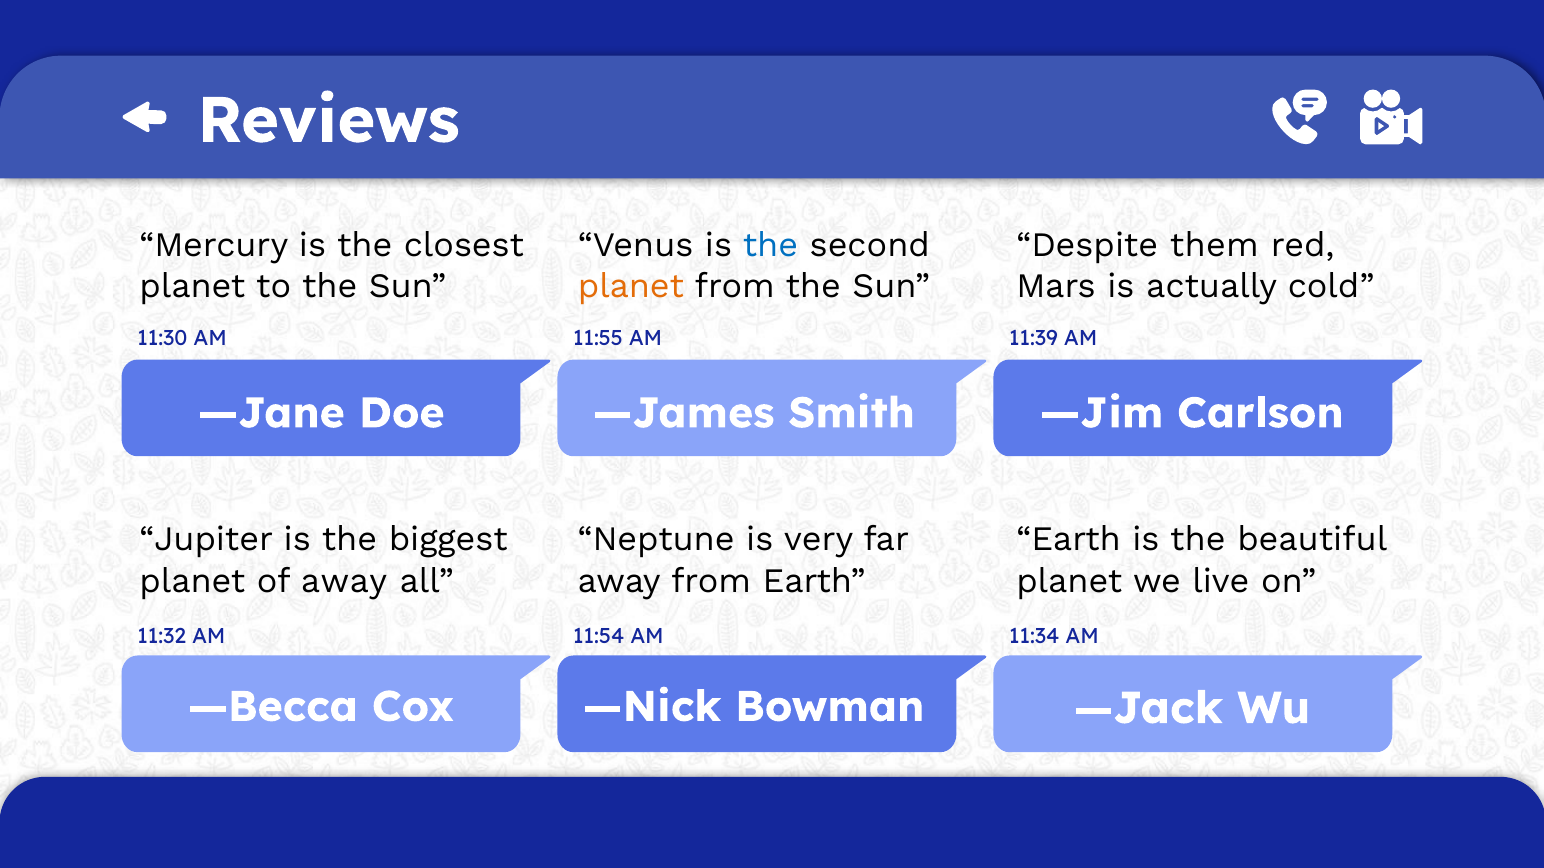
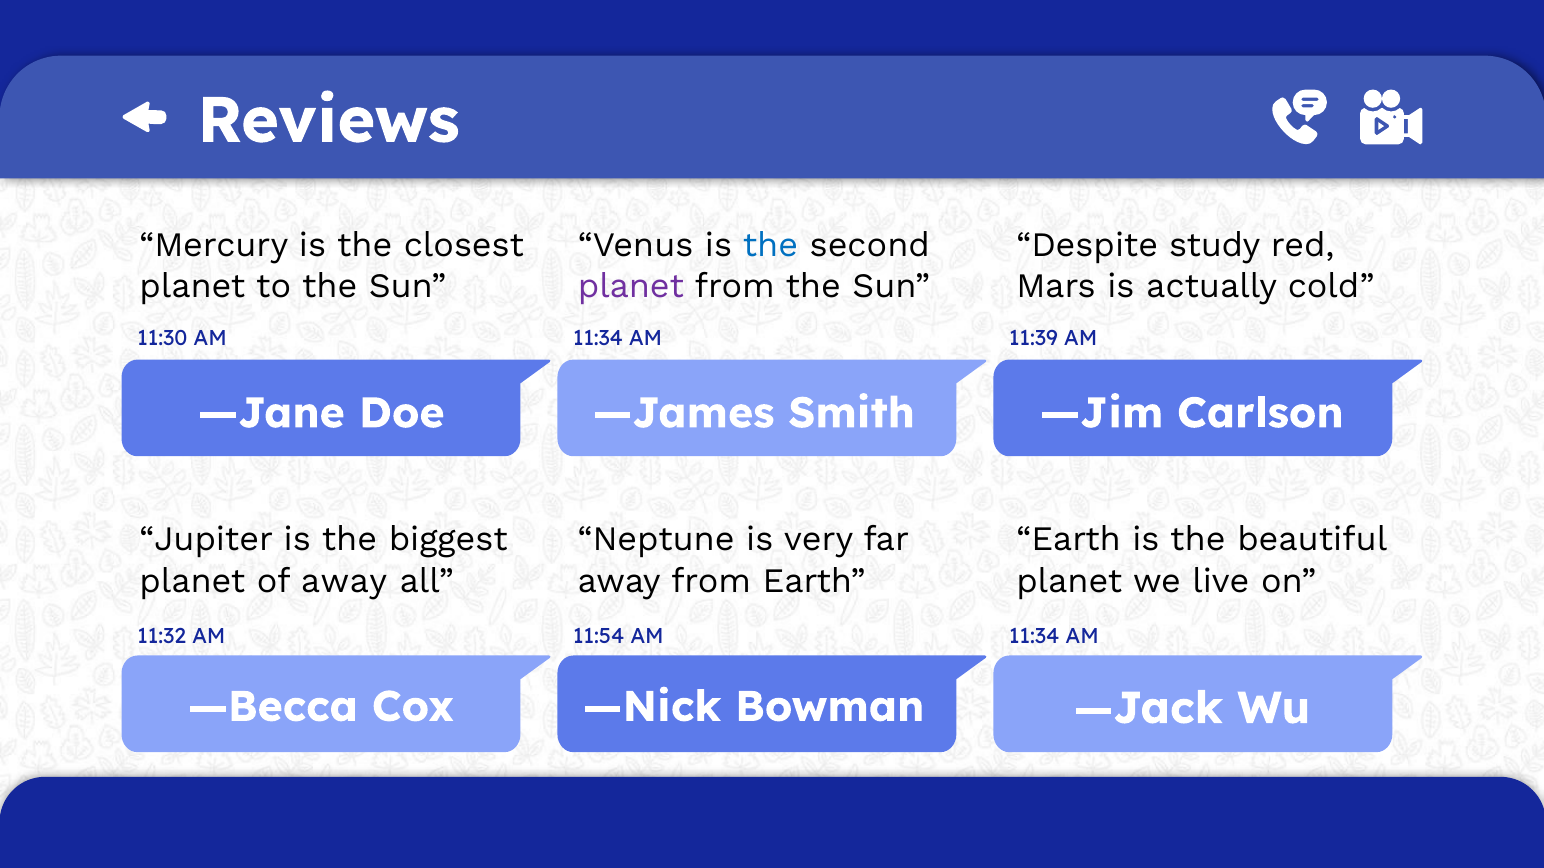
them: them -> study
planet at (631, 286) colour: orange -> purple
11:30 AM 11:55: 11:55 -> 11:34
